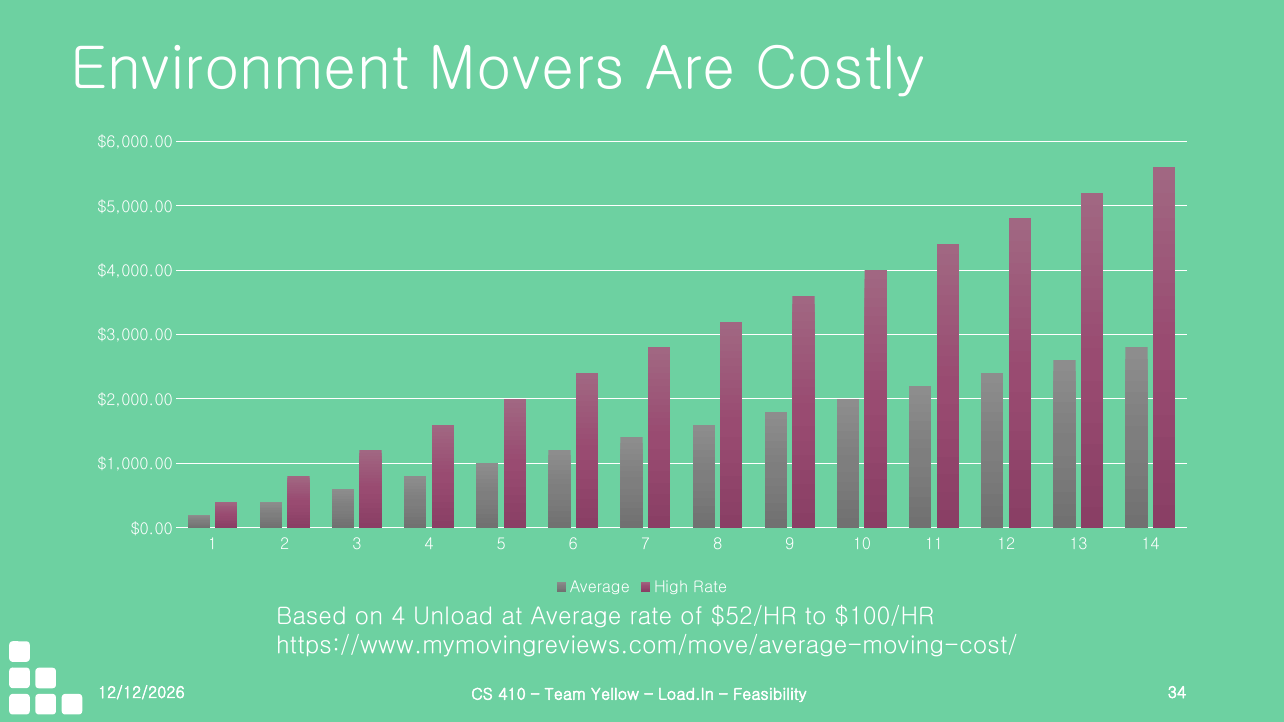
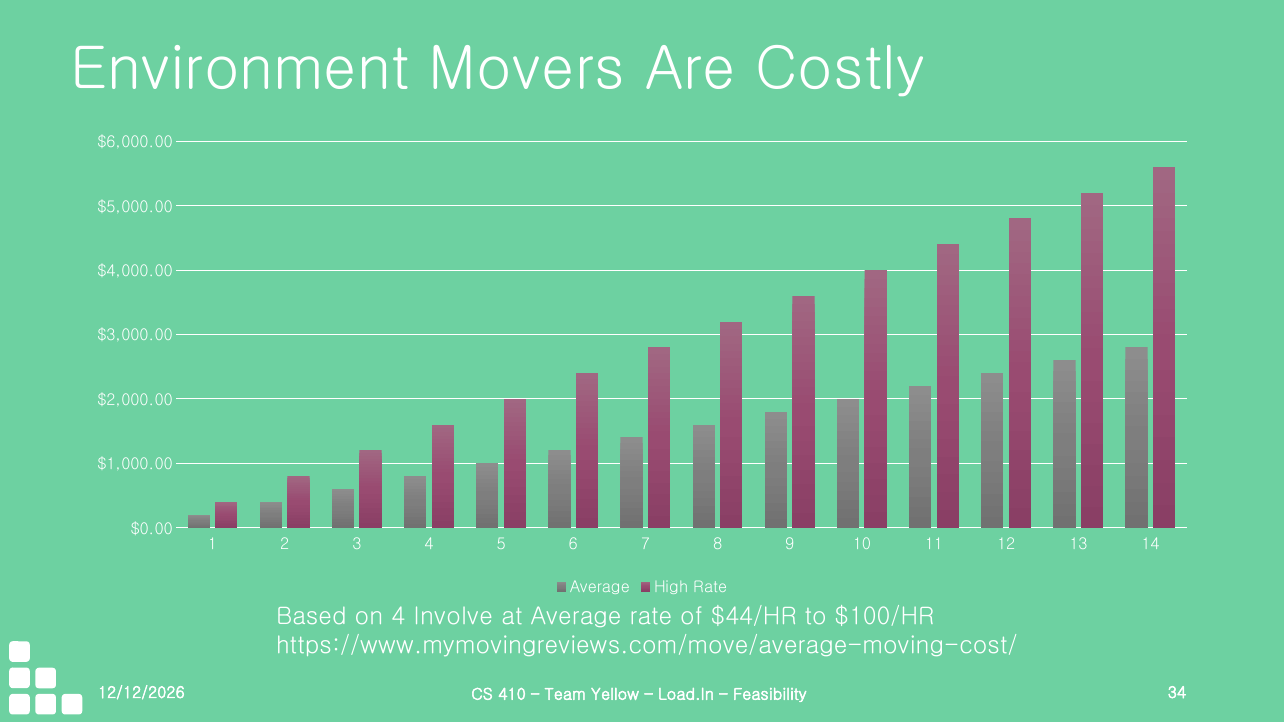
Unload: Unload -> Involve
$52/HR: $52/HR -> $44/HR
